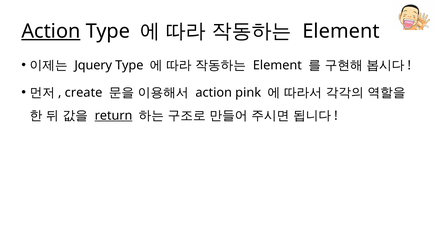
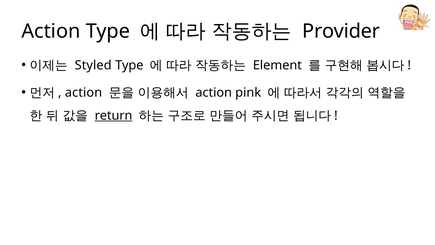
Action at (51, 31) underline: present -> none
Element at (341, 31): Element -> Provider
Jquery: Jquery -> Styled
create at (84, 93): create -> action
